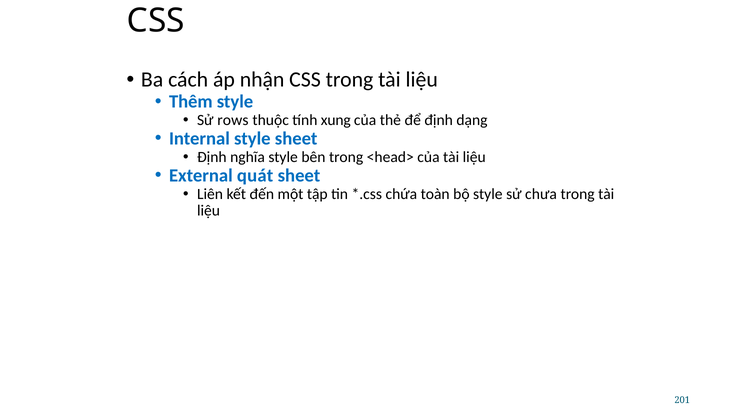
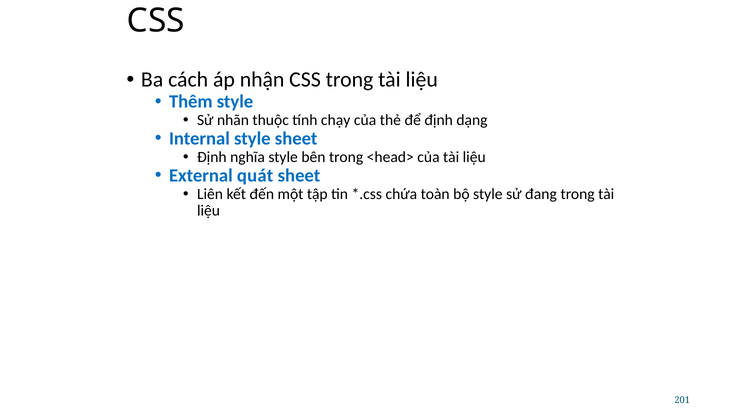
rows: rows -> nhãn
xung: xung -> chạy
chưa: chưa -> đang
